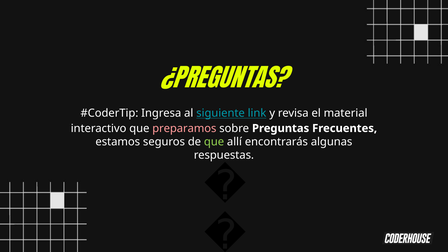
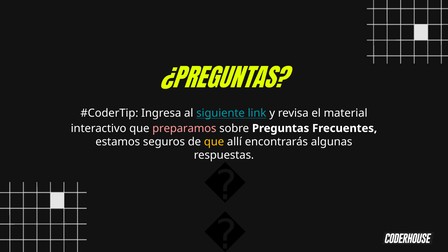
que at (214, 142) colour: light green -> yellow
